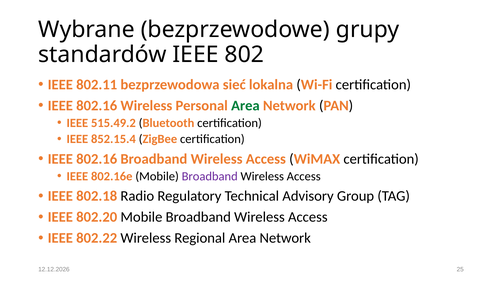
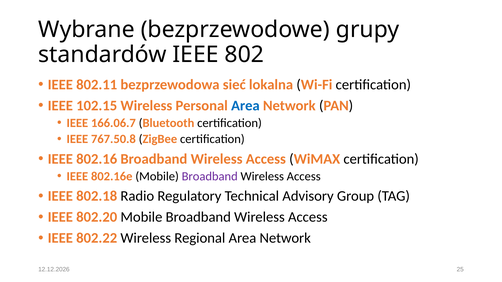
802.16 at (97, 106): 802.16 -> 102.15
Area at (245, 106) colour: green -> blue
515.49.2: 515.49.2 -> 166.06.7
852.15.4: 852.15.4 -> 767.50.8
